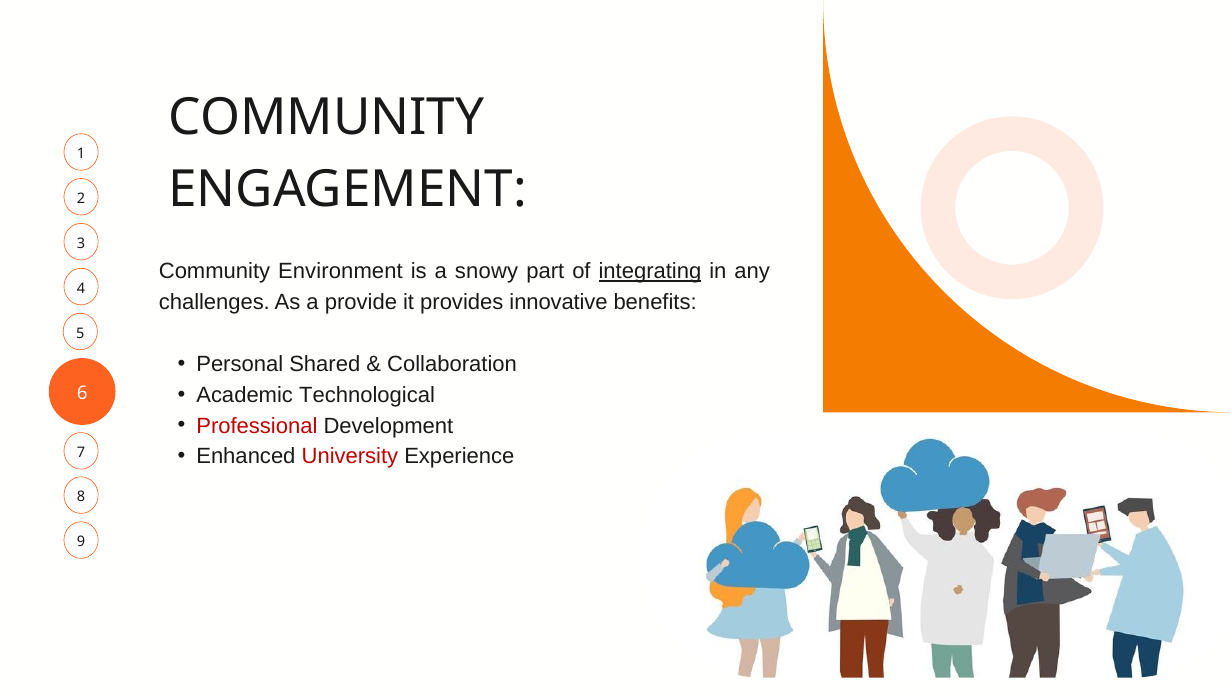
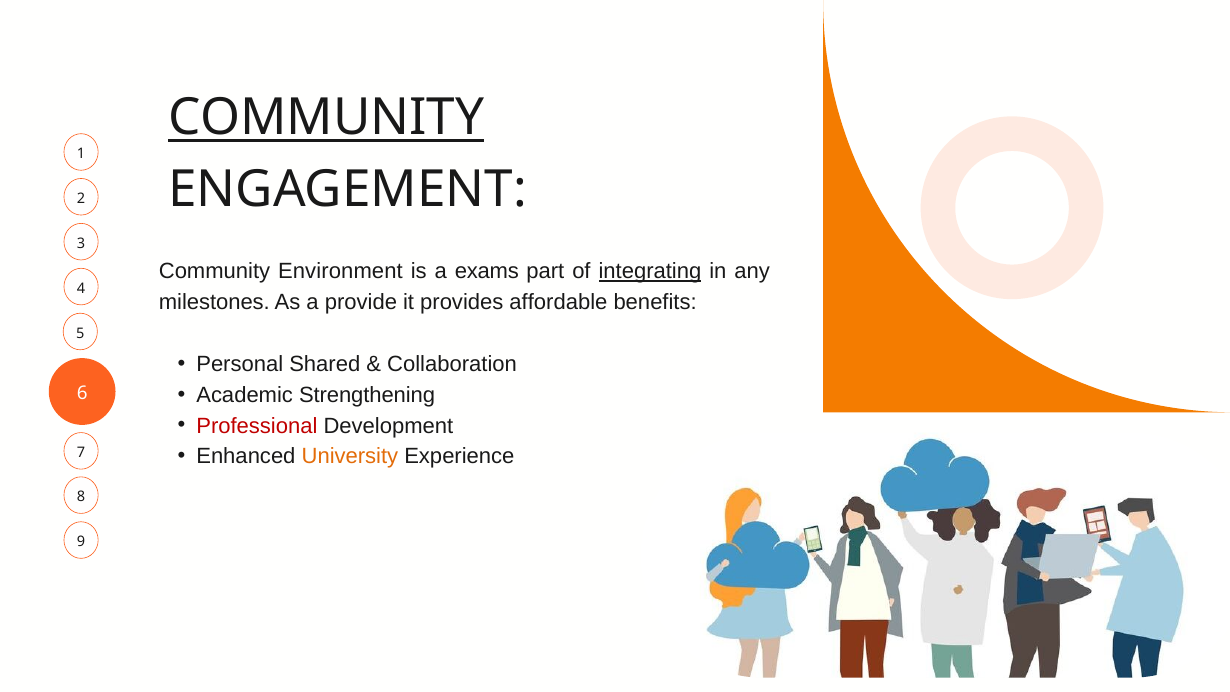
COMMUNITY at (326, 118) underline: none -> present
snowy: snowy -> exams
challenges: challenges -> milestones
innovative: innovative -> affordable
Technological: Technological -> Strengthening
University colour: red -> orange
